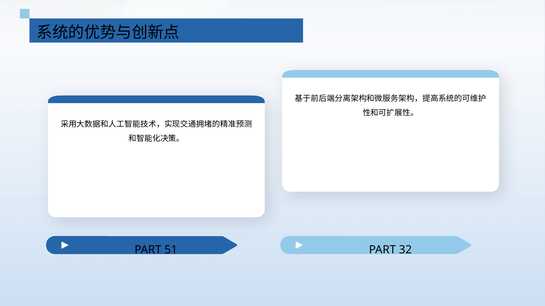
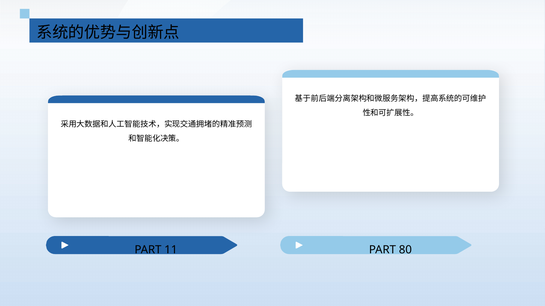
51: 51 -> 11
32: 32 -> 80
